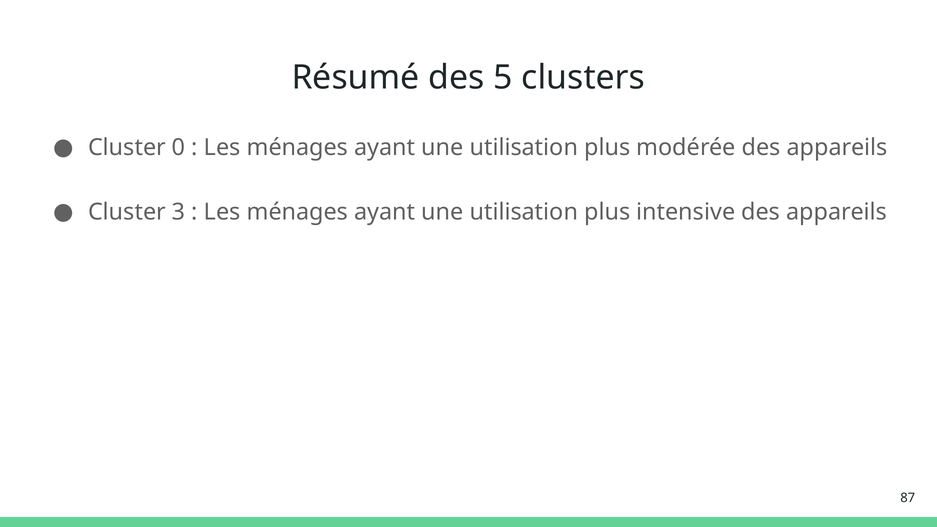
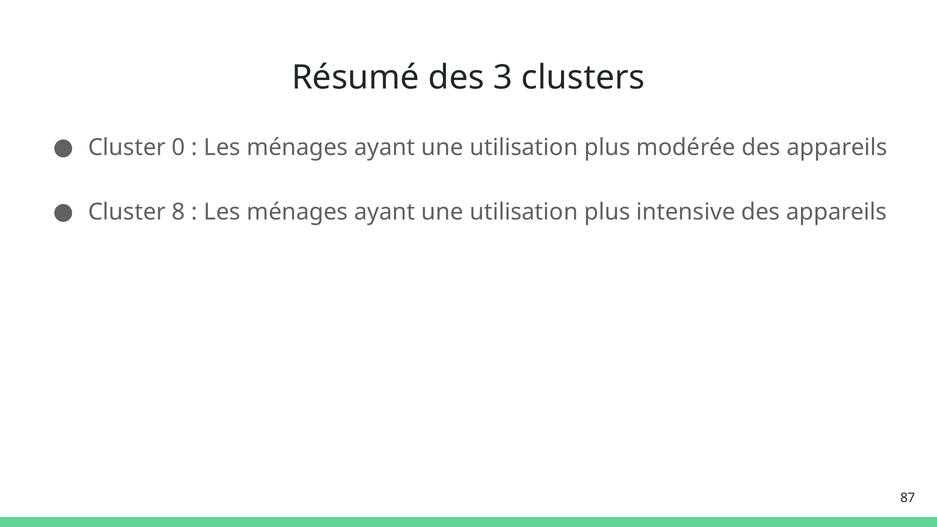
5: 5 -> 3
3: 3 -> 8
